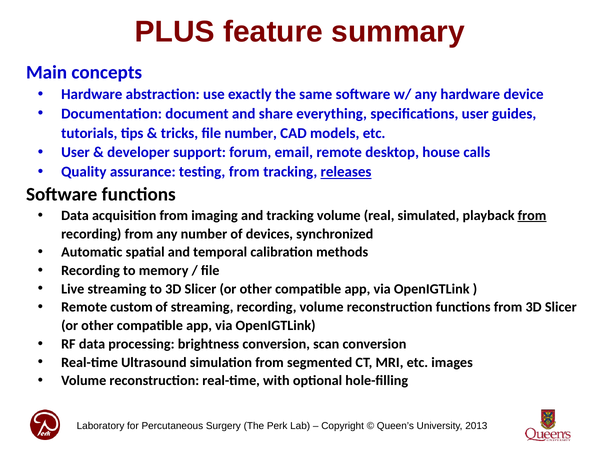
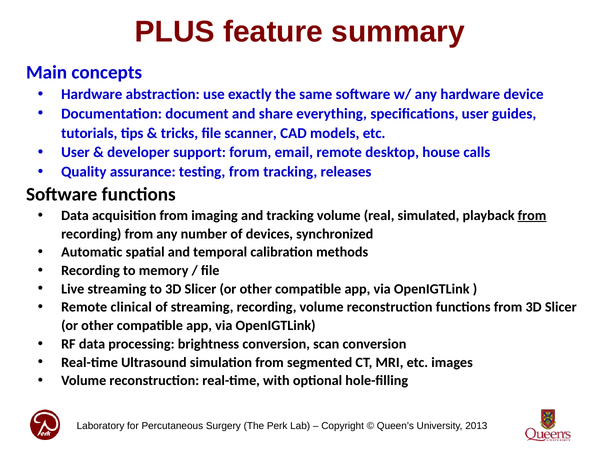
file number: number -> scanner
releases underline: present -> none
custom: custom -> clinical
